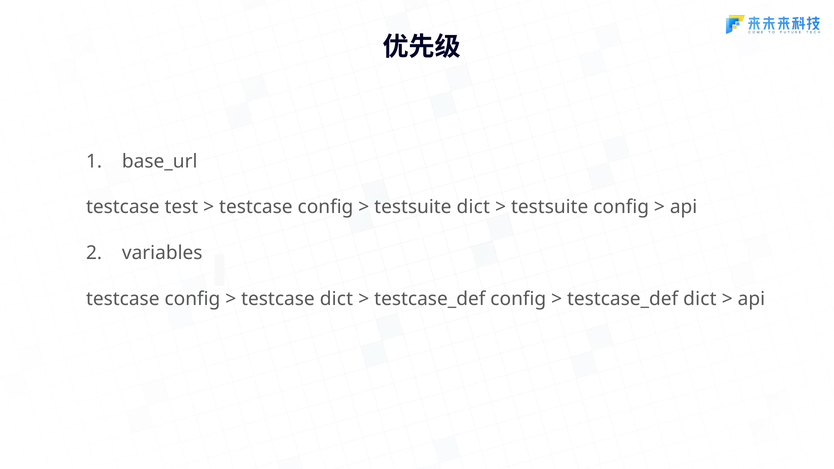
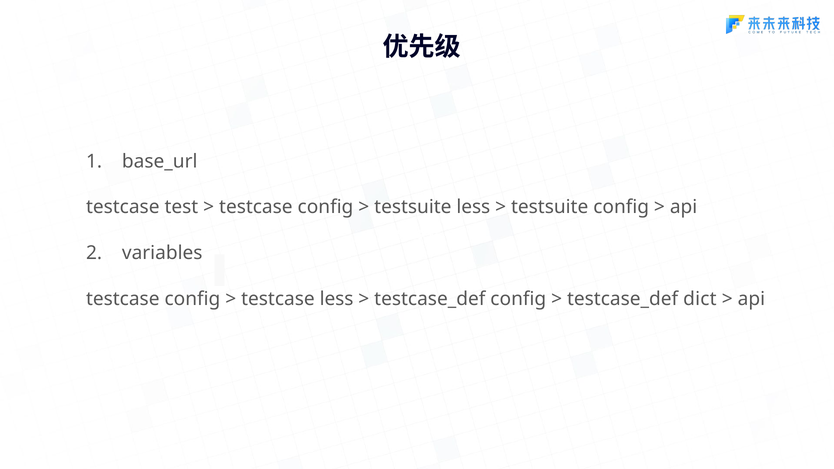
testsuite dict: dict -> less
testcase dict: dict -> less
